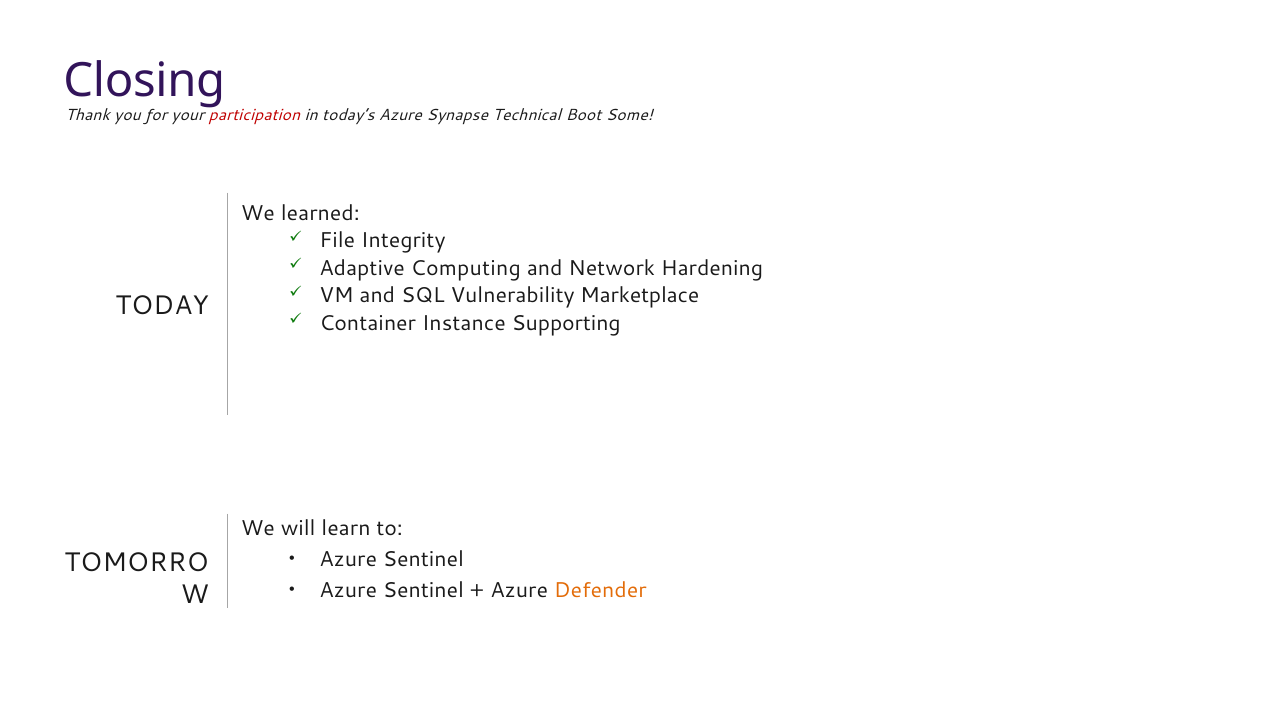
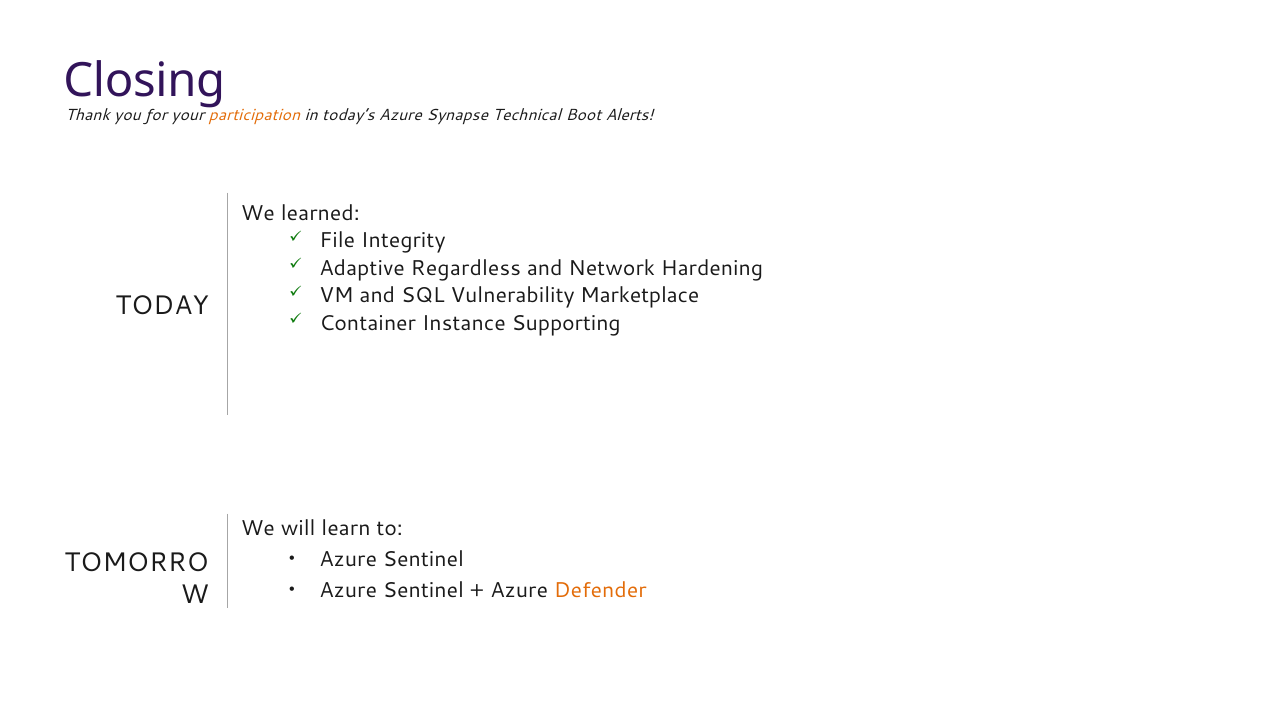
participation colour: red -> orange
Some: Some -> Alerts
Computing: Computing -> Regardless
